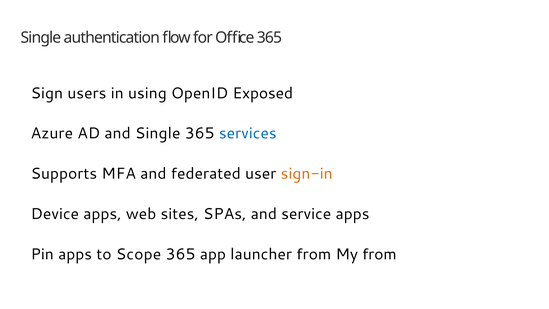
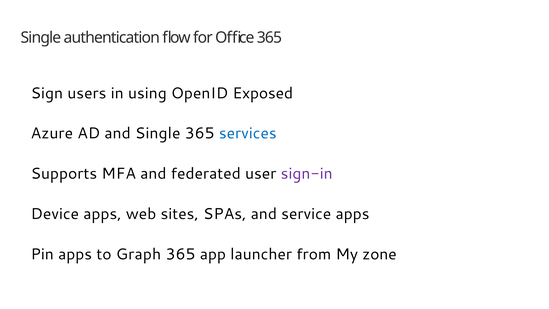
sign-in colour: orange -> purple
Scope: Scope -> Graph
My from: from -> zone
